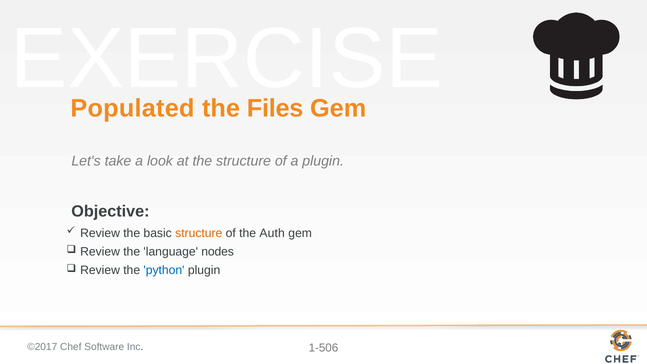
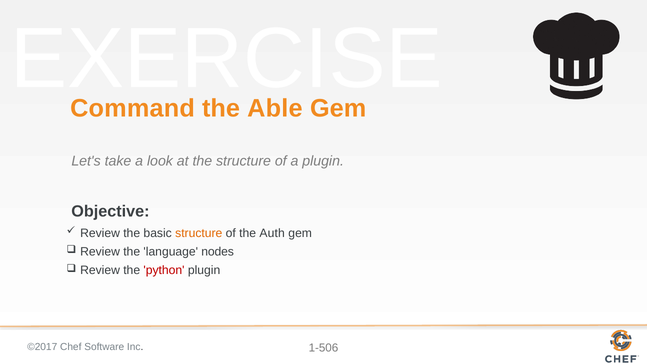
Populated: Populated -> Command
Files: Files -> Able
python colour: blue -> red
